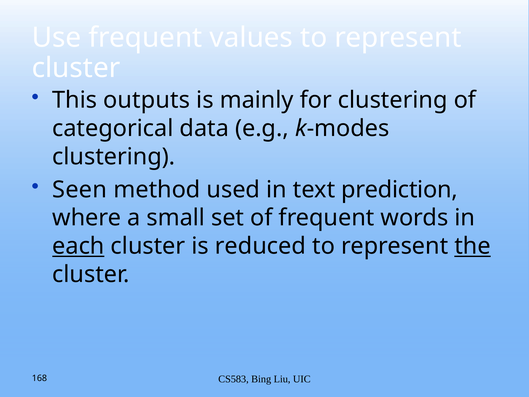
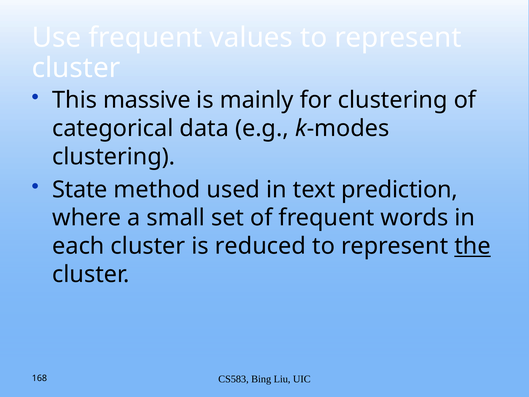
outputs: outputs -> massive
Seen: Seen -> State
each underline: present -> none
